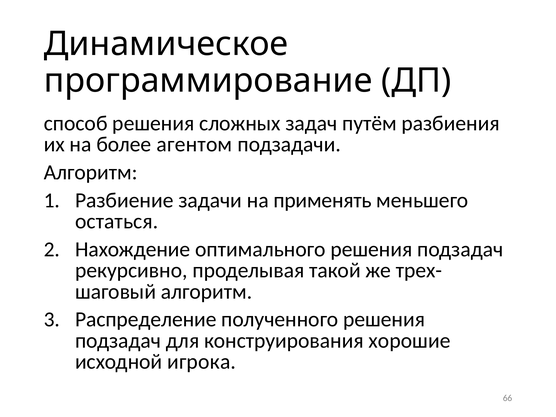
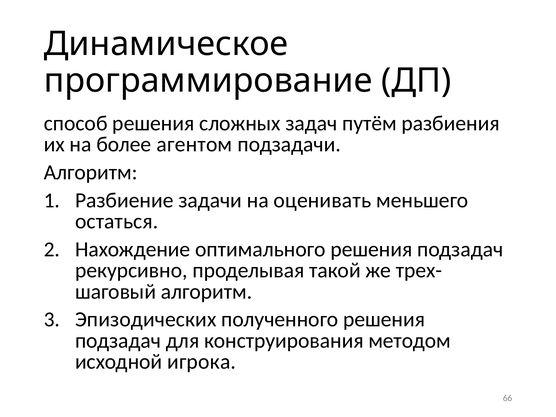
применять: применять -> оценивать
Распределение: Распределение -> Эпизодических
хорошие: хорошие -> методом
